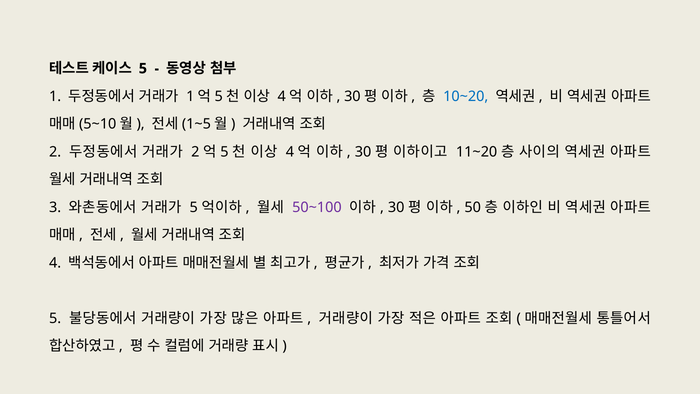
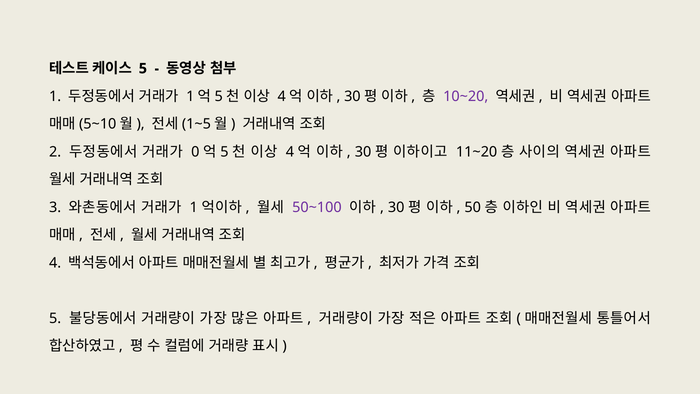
10~20 colour: blue -> purple
2 at (195, 152): 2 -> 0
5 at (194, 207): 5 -> 1
